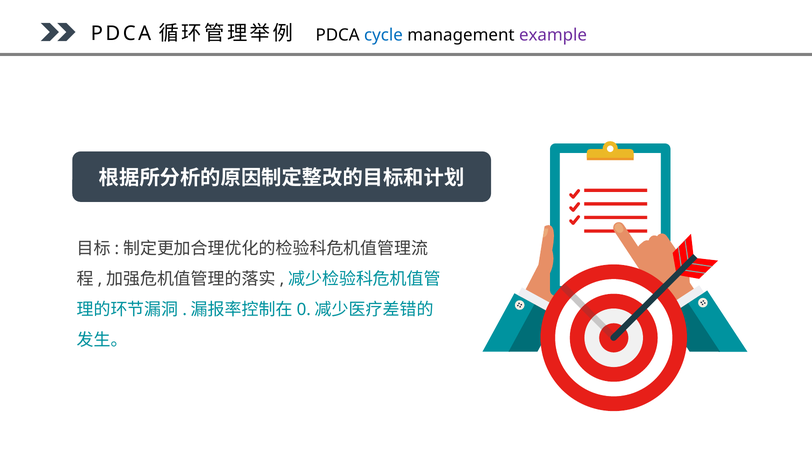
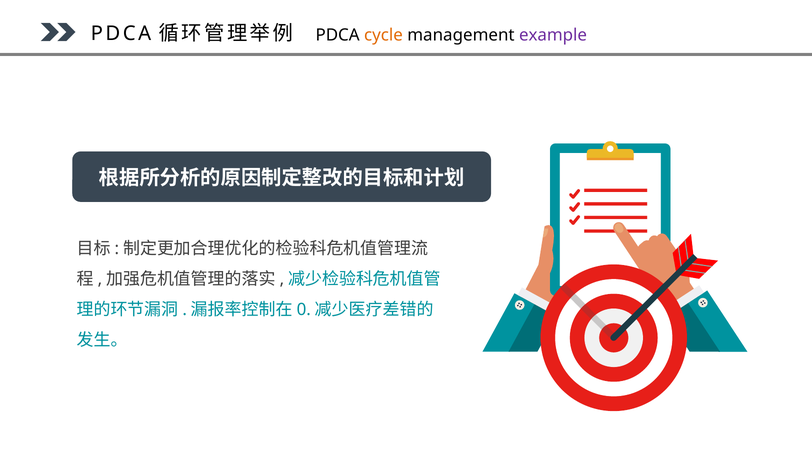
cycle colour: blue -> orange
